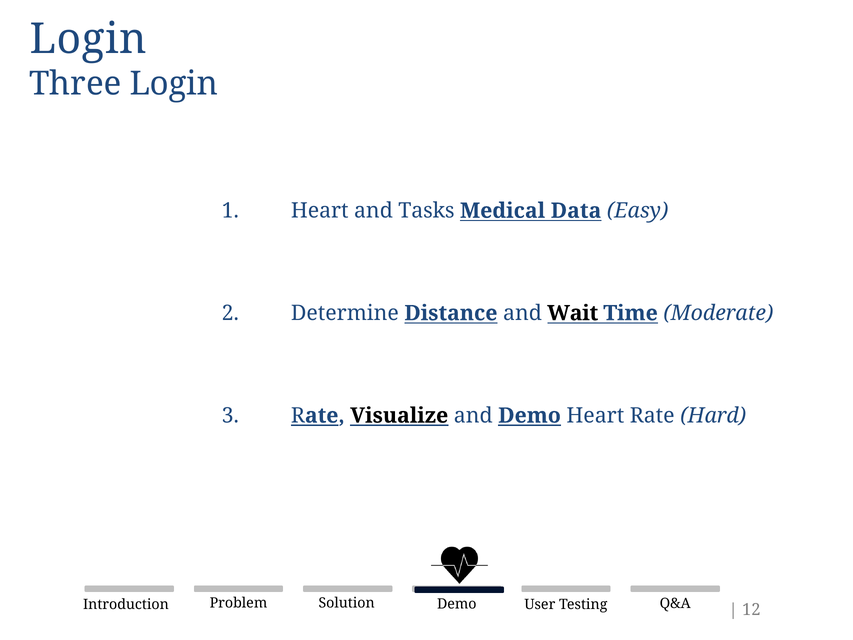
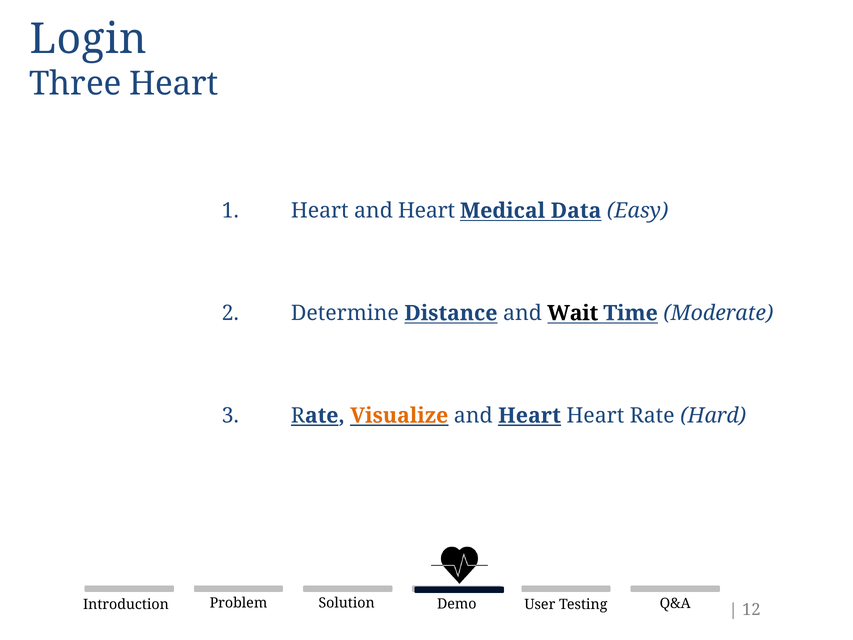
Three Login: Login -> Heart
Tasks at (426, 211): Tasks -> Heart
Visualize colour: black -> orange
Demo at (530, 415): Demo -> Heart
